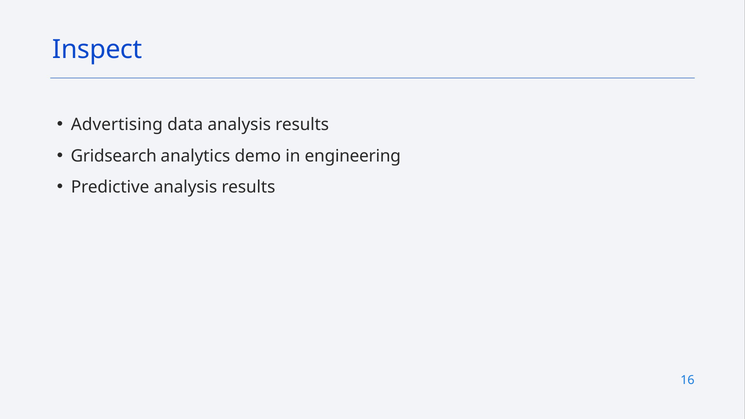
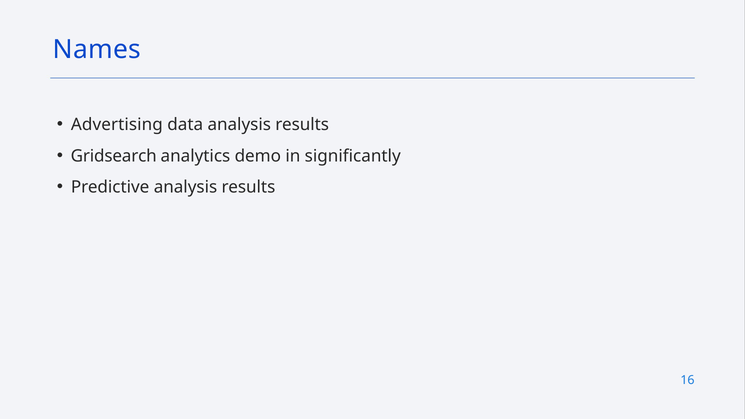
Inspect: Inspect -> Names
engineering: engineering -> significantly
